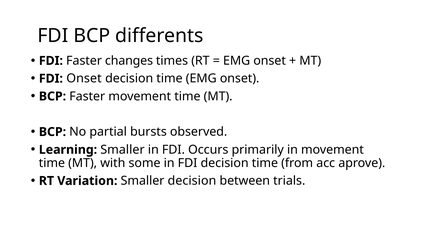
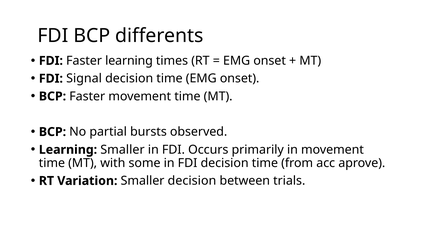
Faster changes: changes -> learning
FDI Onset: Onset -> Signal
